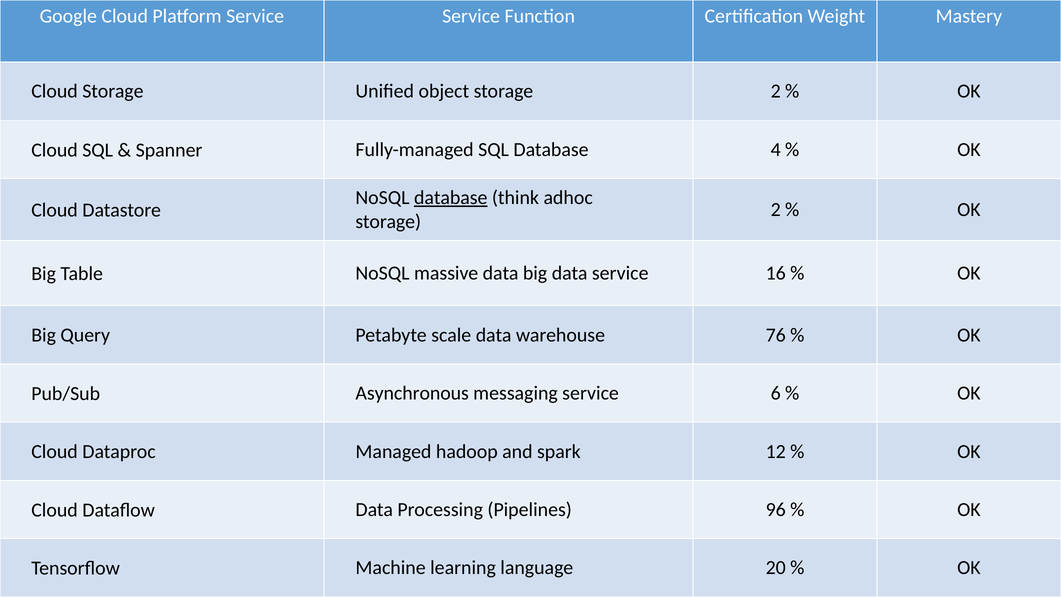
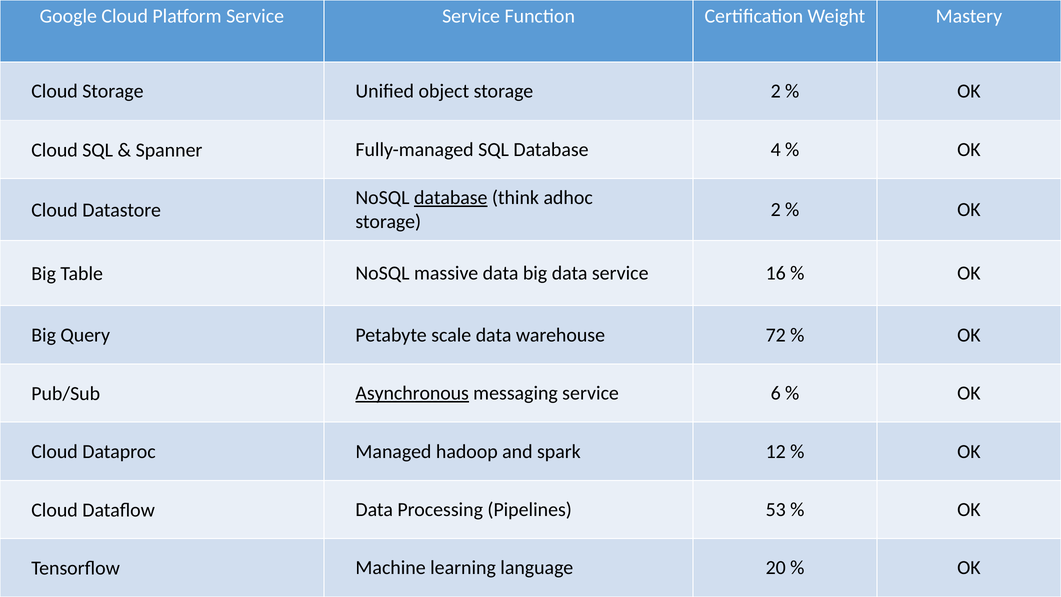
76: 76 -> 72
Asynchronous underline: none -> present
96: 96 -> 53
